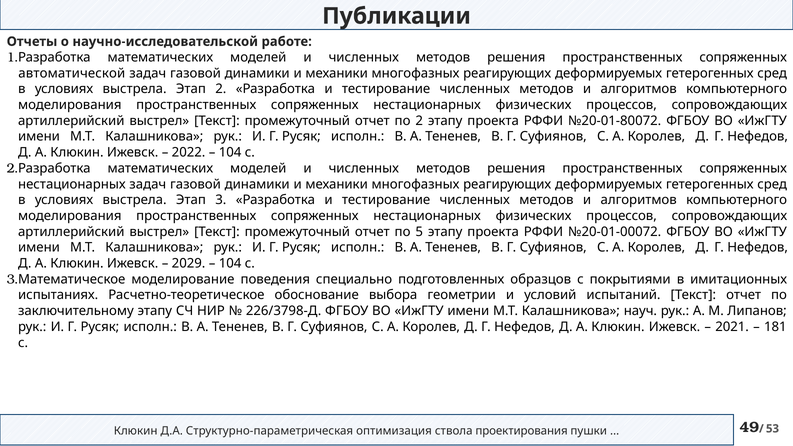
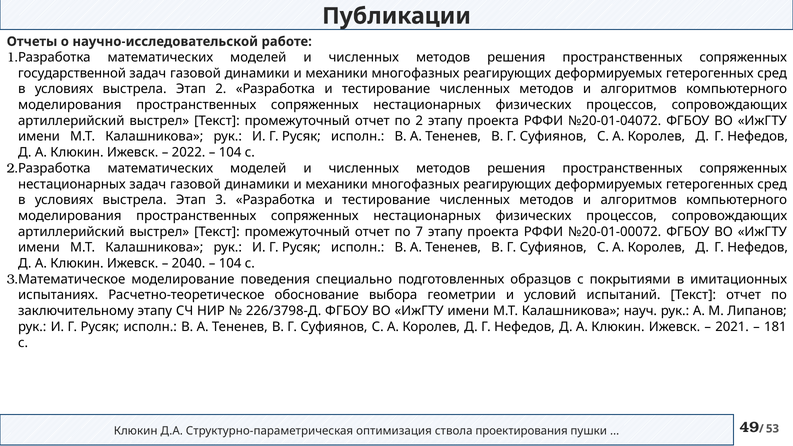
автоматической: автоматической -> государственной
№20-01-80072: №20-01-80072 -> №20-01-04072
5: 5 -> 7
2029: 2029 -> 2040
